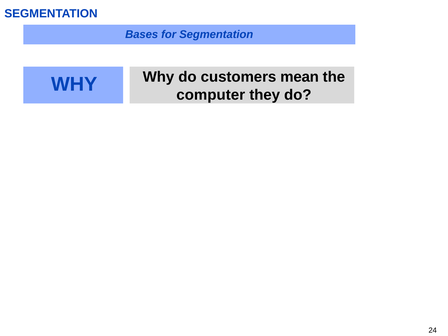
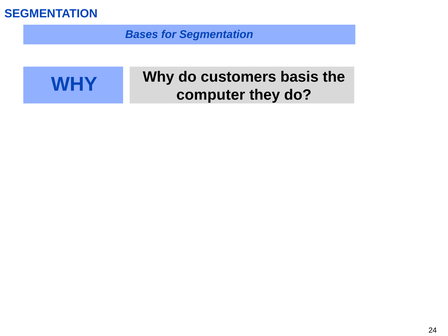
mean: mean -> basis
